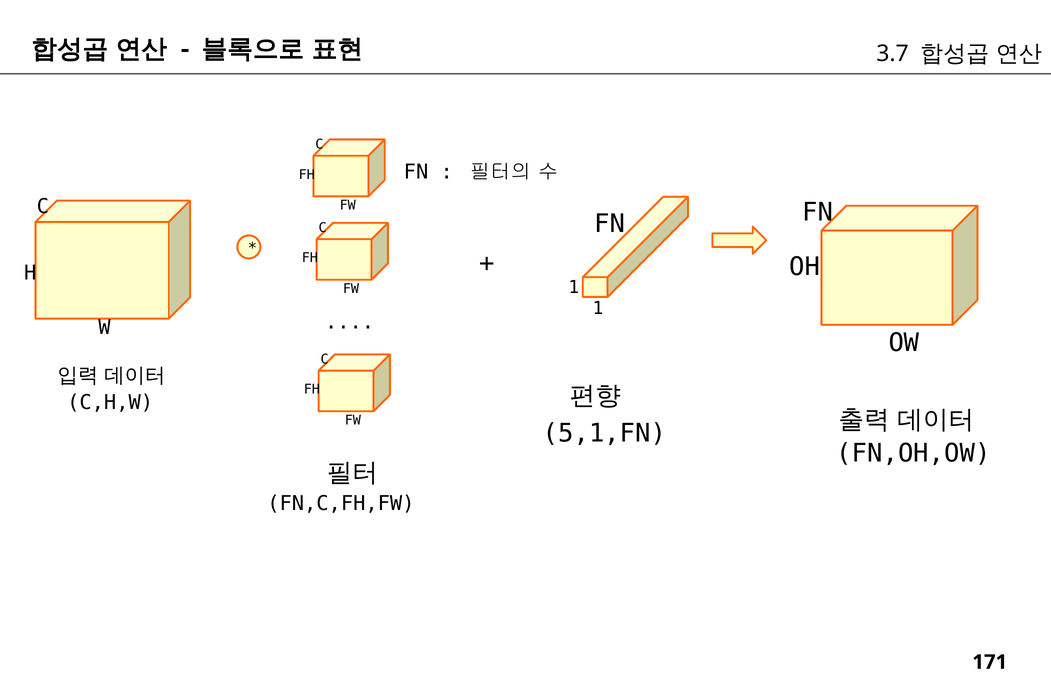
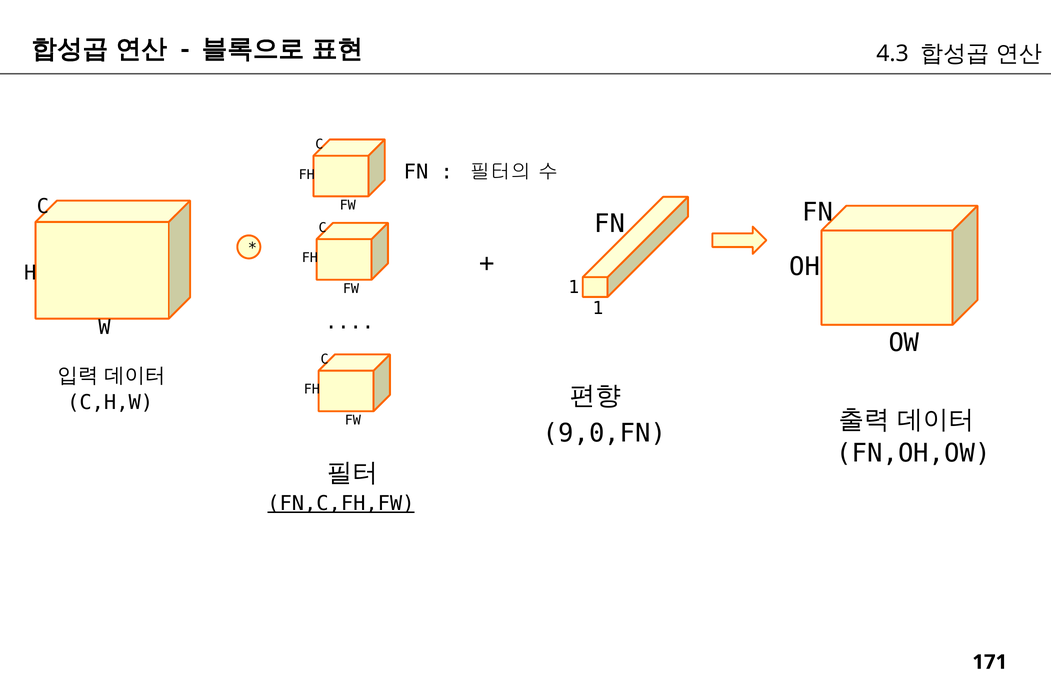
3.7: 3.7 -> 4.3
5,1,FN: 5,1,FN -> 9,0,FN
FN,C,FH,FW underline: none -> present
